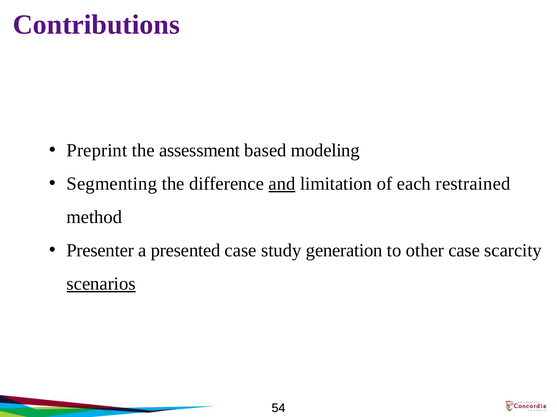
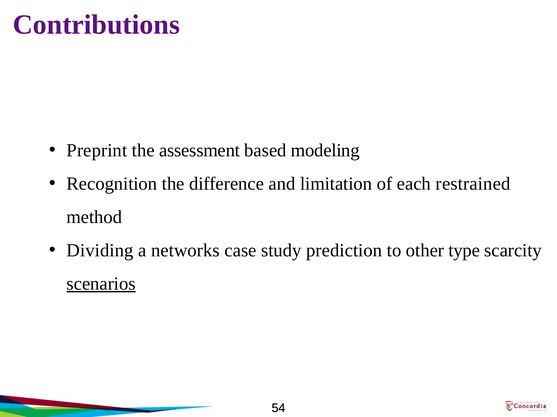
Segmenting: Segmenting -> Recognition
and underline: present -> none
Presenter: Presenter -> Dividing
presented: presented -> networks
generation: generation -> prediction
other case: case -> type
